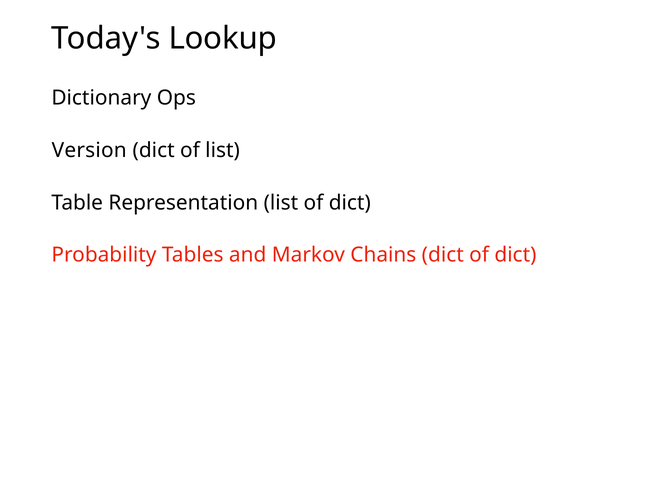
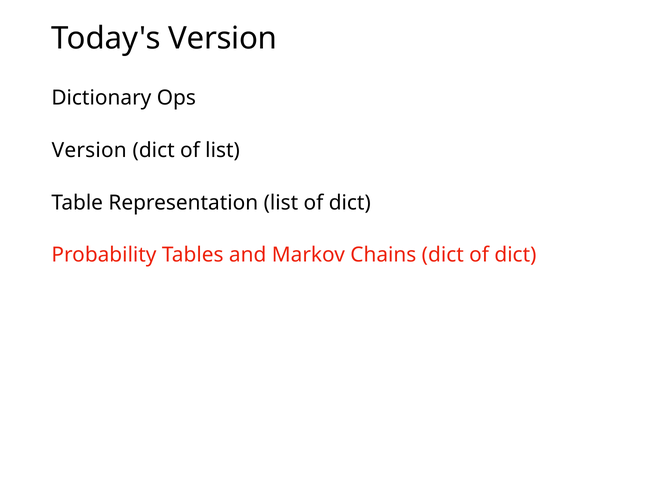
Today's Lookup: Lookup -> Version
